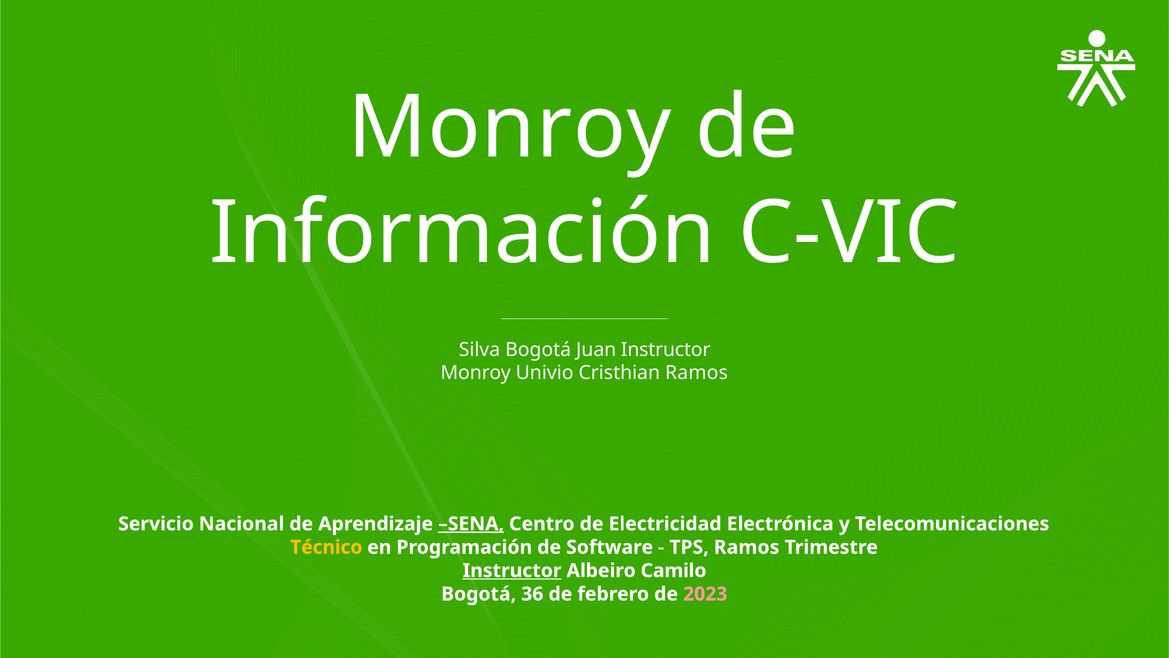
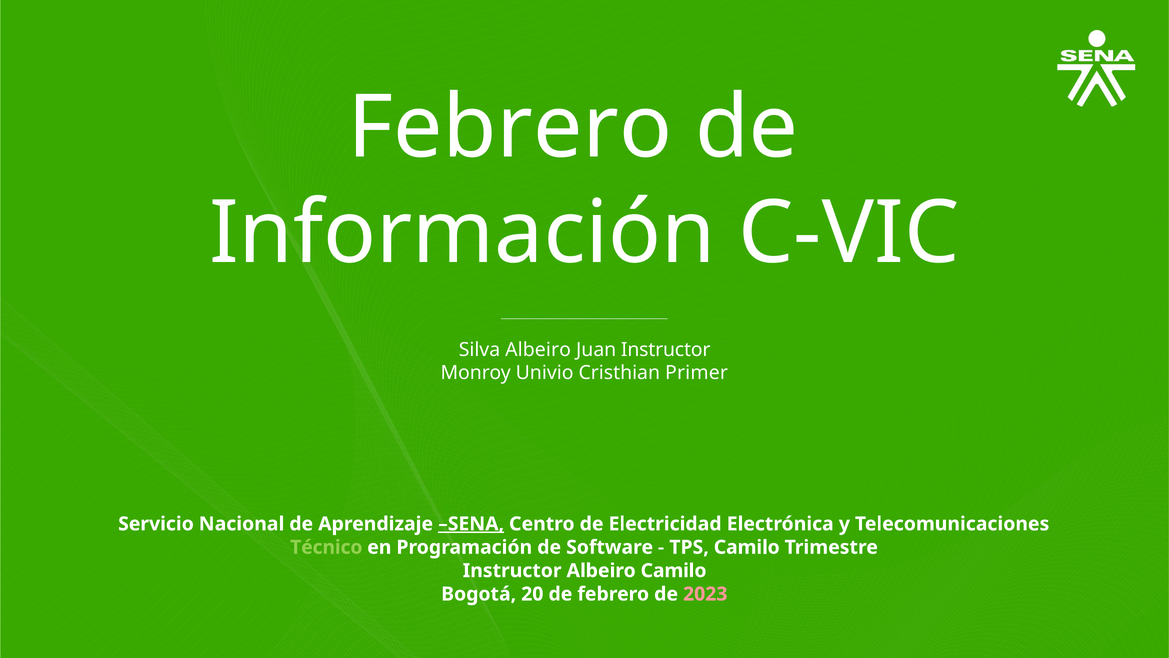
Monroy at (510, 128): Monroy -> Febrero
Silva Bogotá: Bogotá -> Albeiro
Cristhian Ramos: Ramos -> Primer
Técnico colour: yellow -> light green
TPS Ramos: Ramos -> Camilo
Instructor at (512, 570) underline: present -> none
36: 36 -> 20
